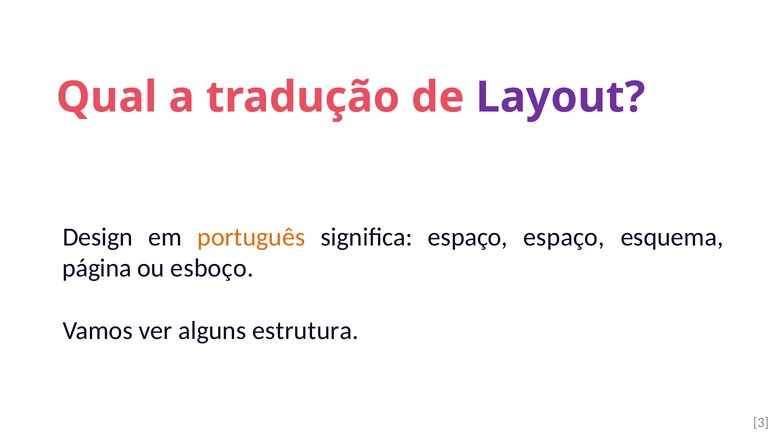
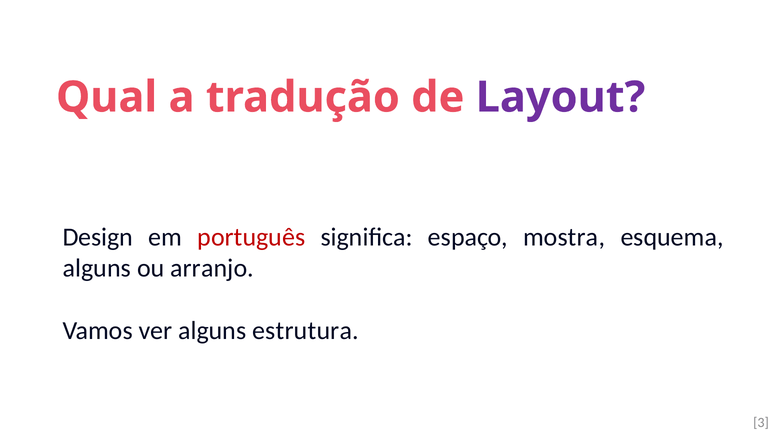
português colour: orange -> red
espaço espaço: espaço -> mostra
página at (97, 268): página -> alguns
esboço: esboço -> arranjo
